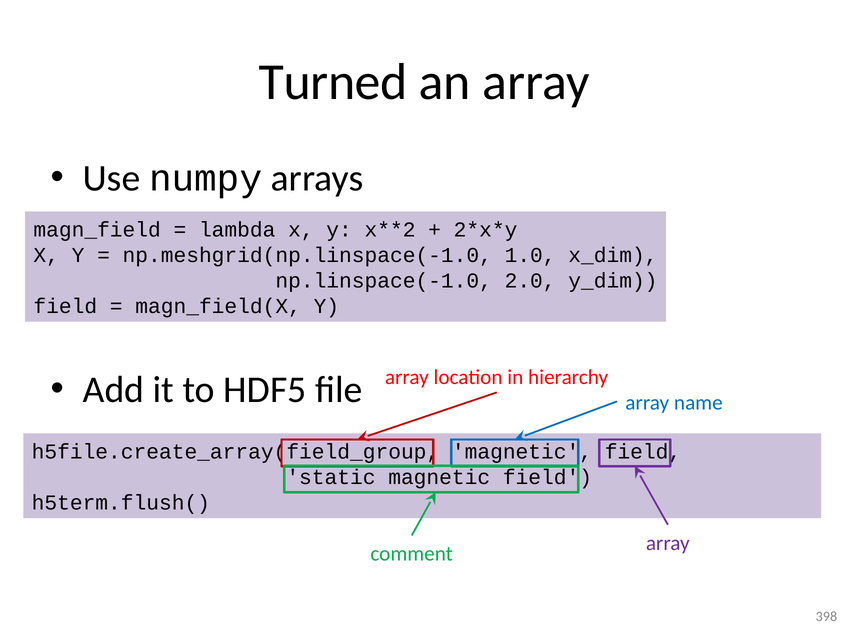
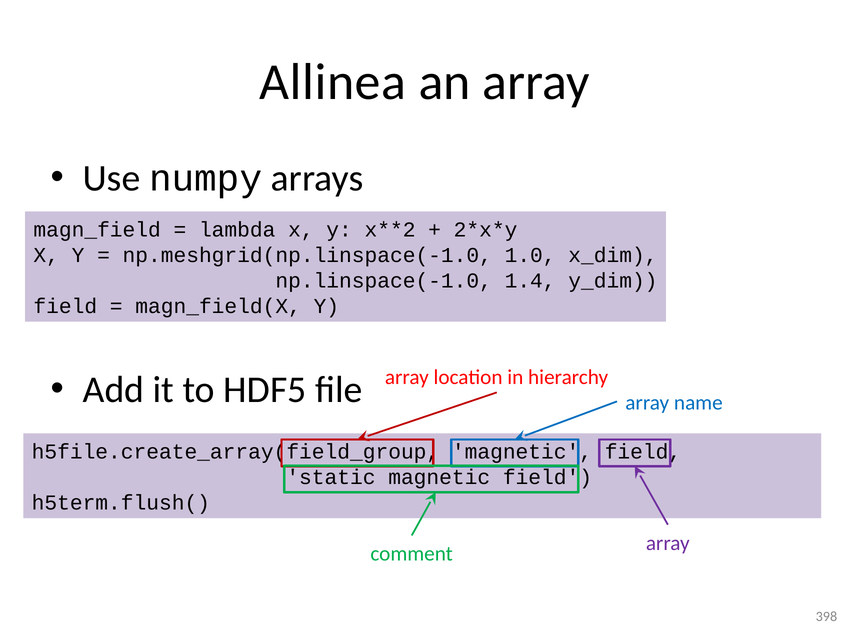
Turned: Turned -> Allinea
2.0: 2.0 -> 1.4
